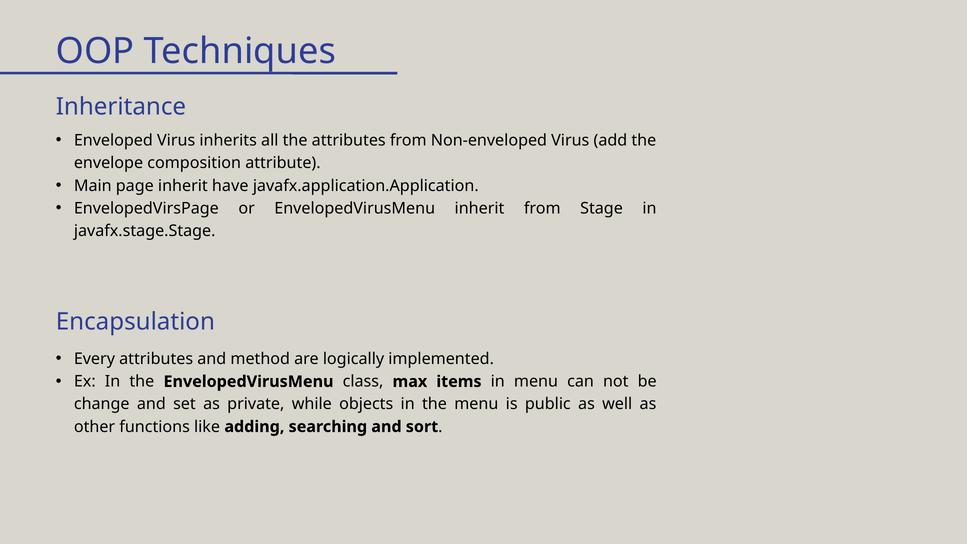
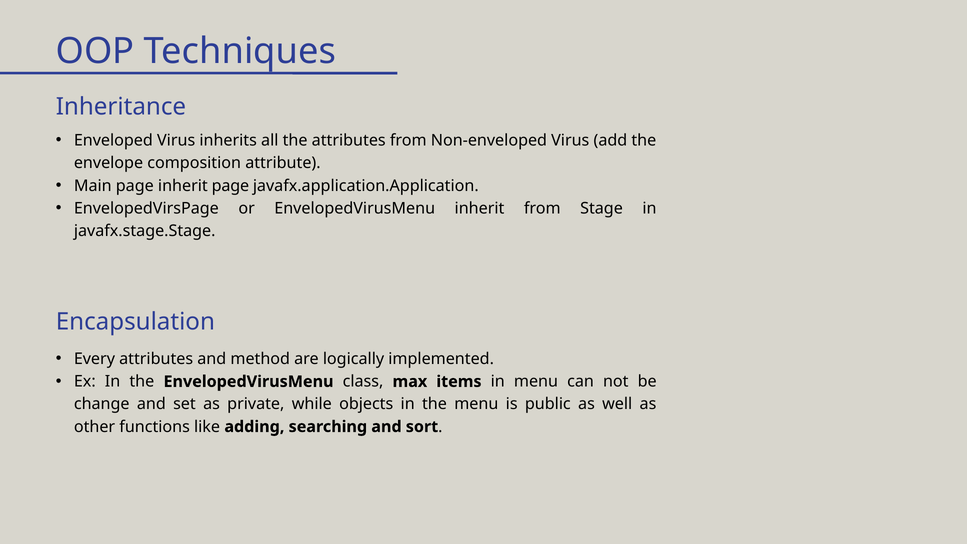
inherit have: have -> page
